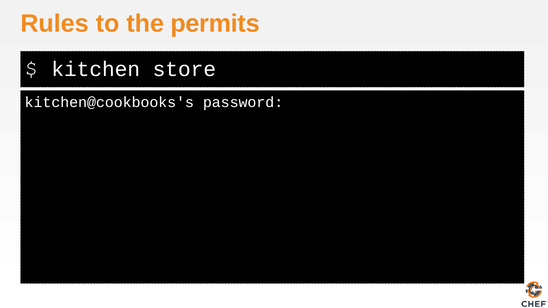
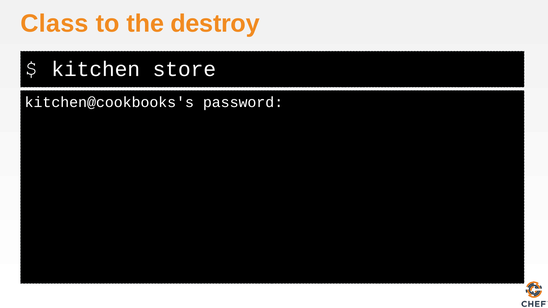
Rules: Rules -> Class
permits: permits -> destroy
